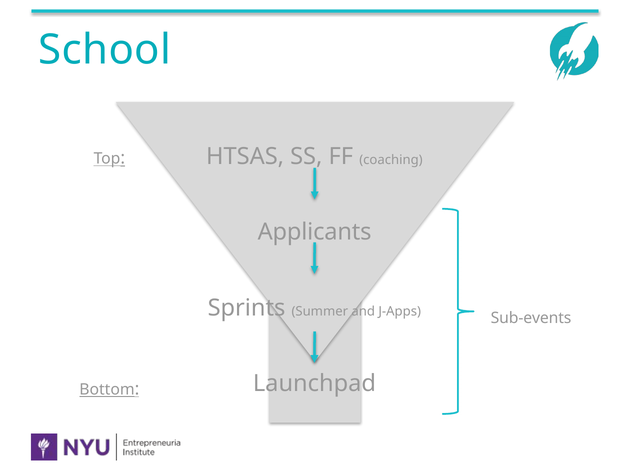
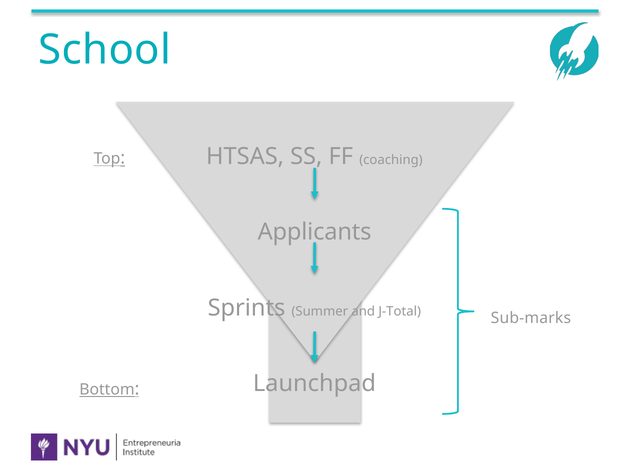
J-Apps: J-Apps -> J-Total
Sub-events: Sub-events -> Sub-marks
